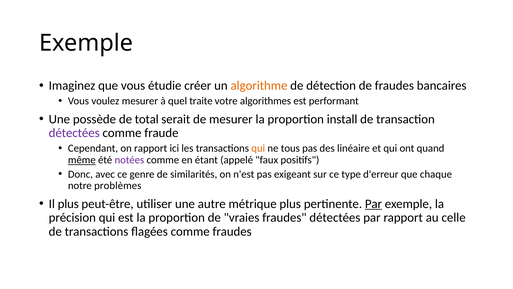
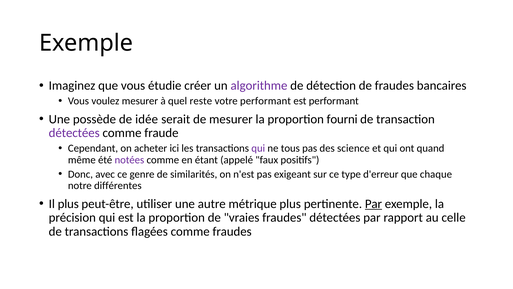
algorithme colour: orange -> purple
traite: traite -> reste
votre algorithmes: algorithmes -> performant
total: total -> idée
install: install -> fourni
on rapport: rapport -> acheter
qui at (258, 148) colour: orange -> purple
linéaire: linéaire -> science
même underline: present -> none
problèmes: problèmes -> différentes
